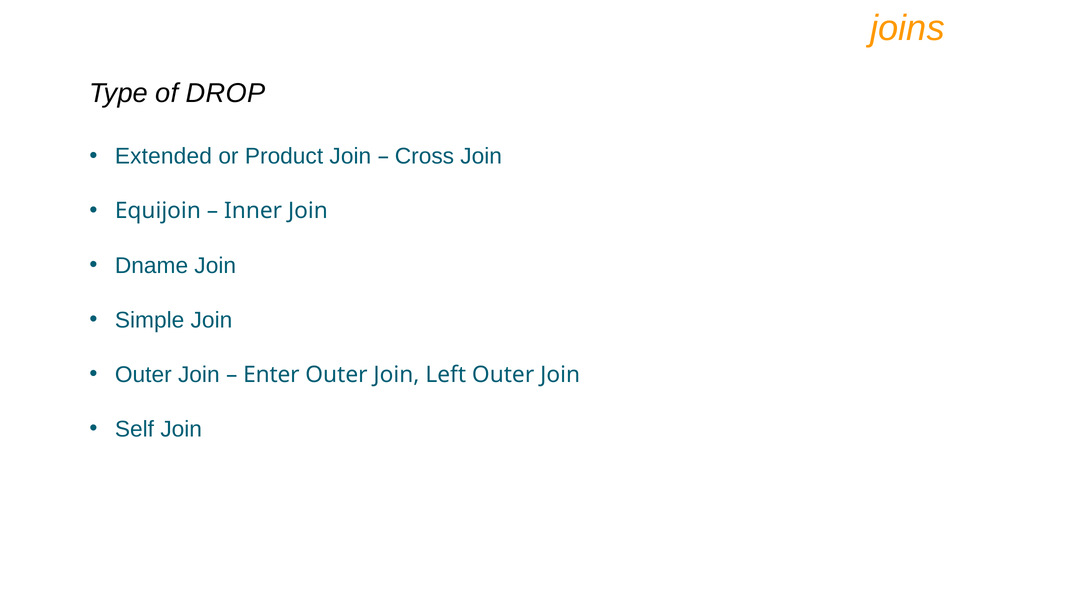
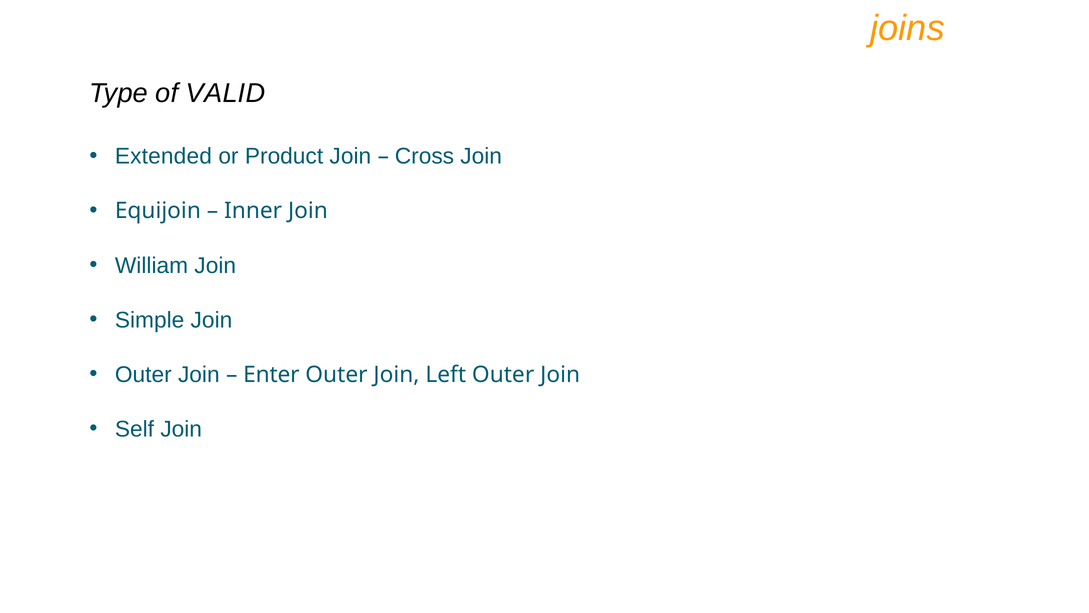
DROP: DROP -> VALID
Dname: Dname -> William
